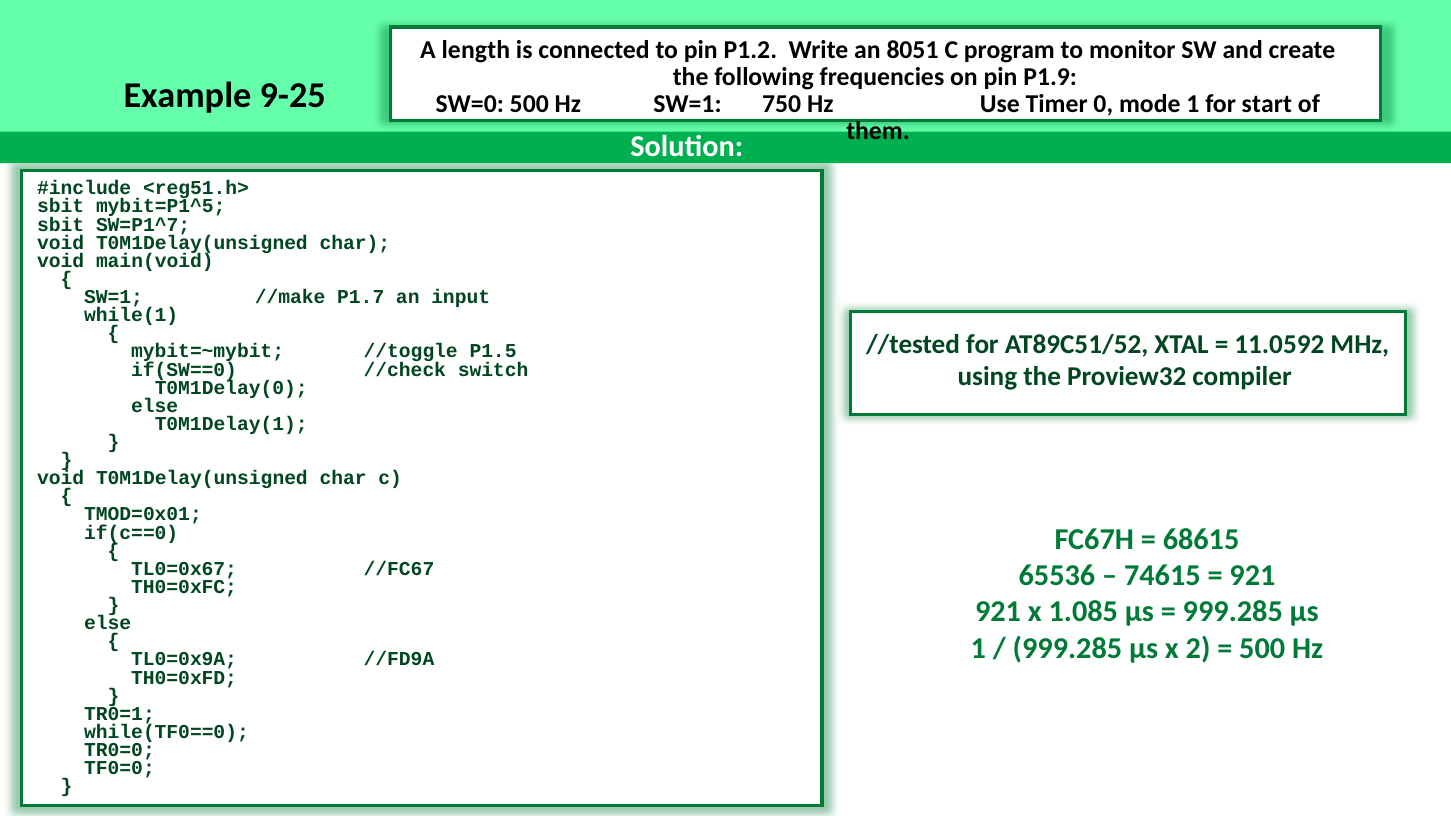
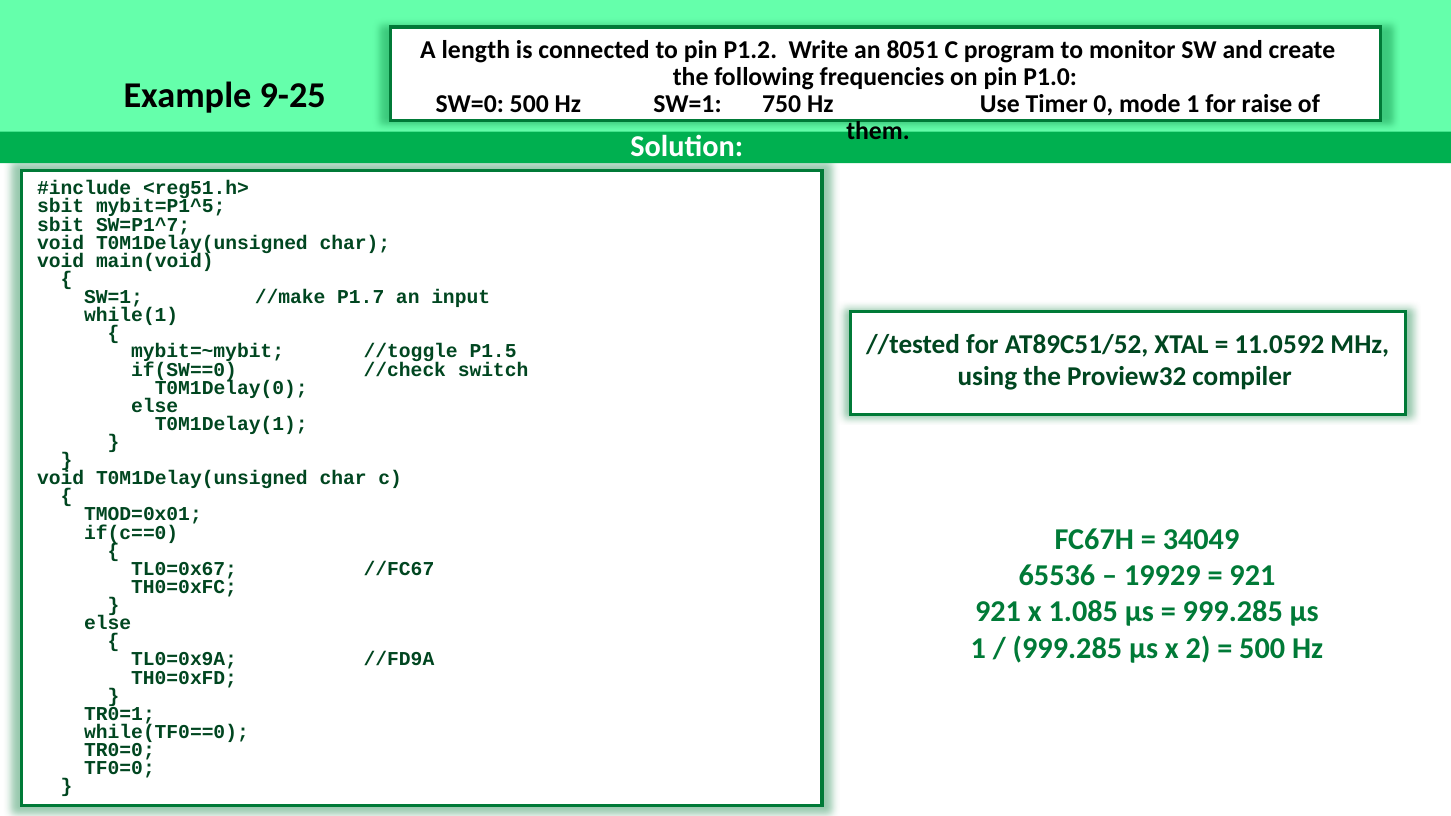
P1.9: P1.9 -> P1.0
start: start -> raise
68615: 68615 -> 34049
74615: 74615 -> 19929
